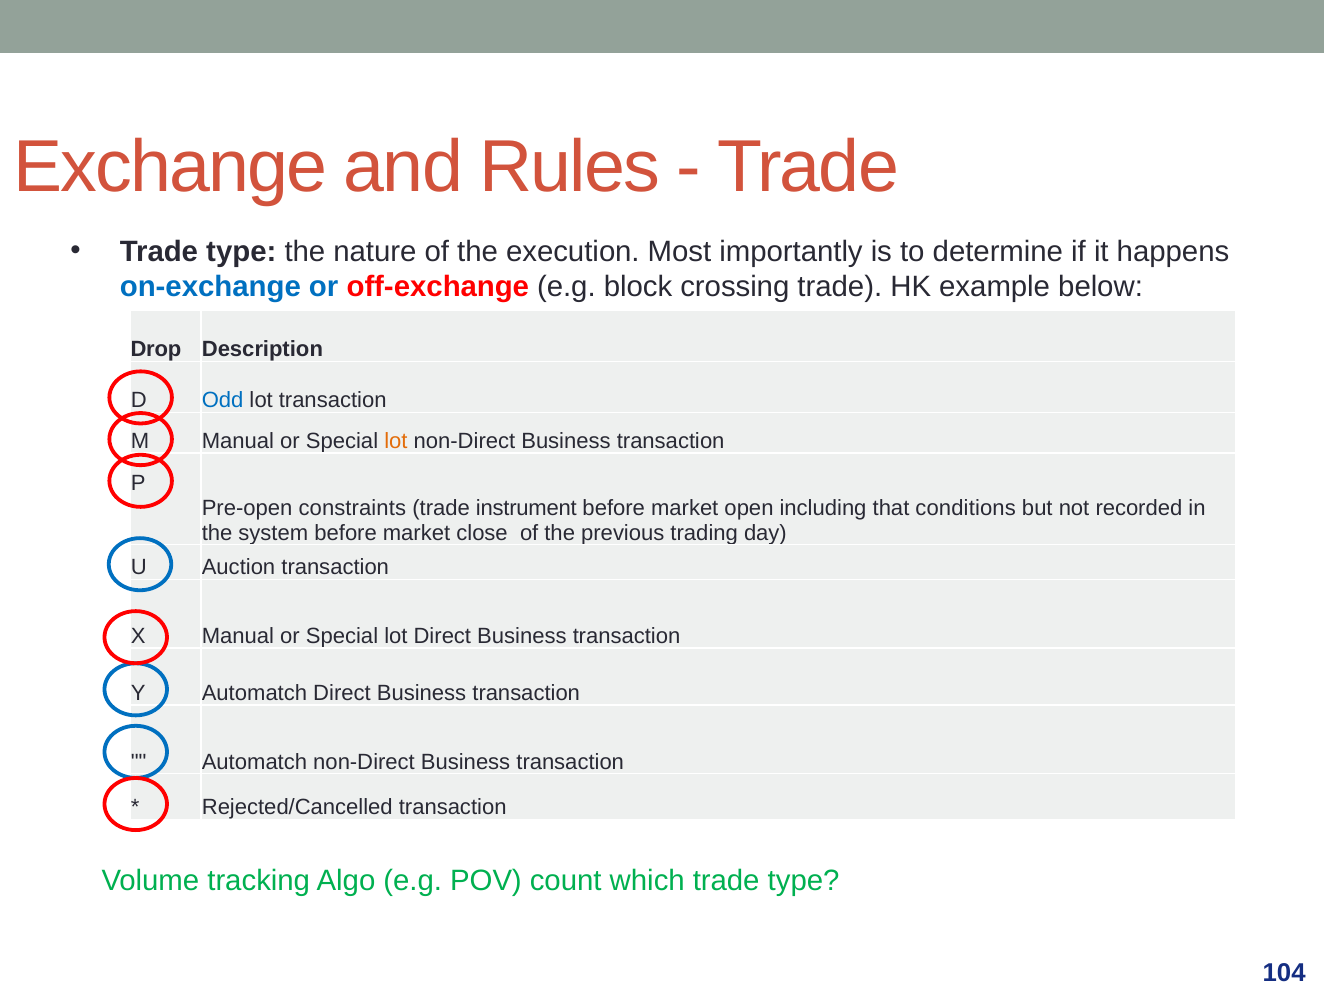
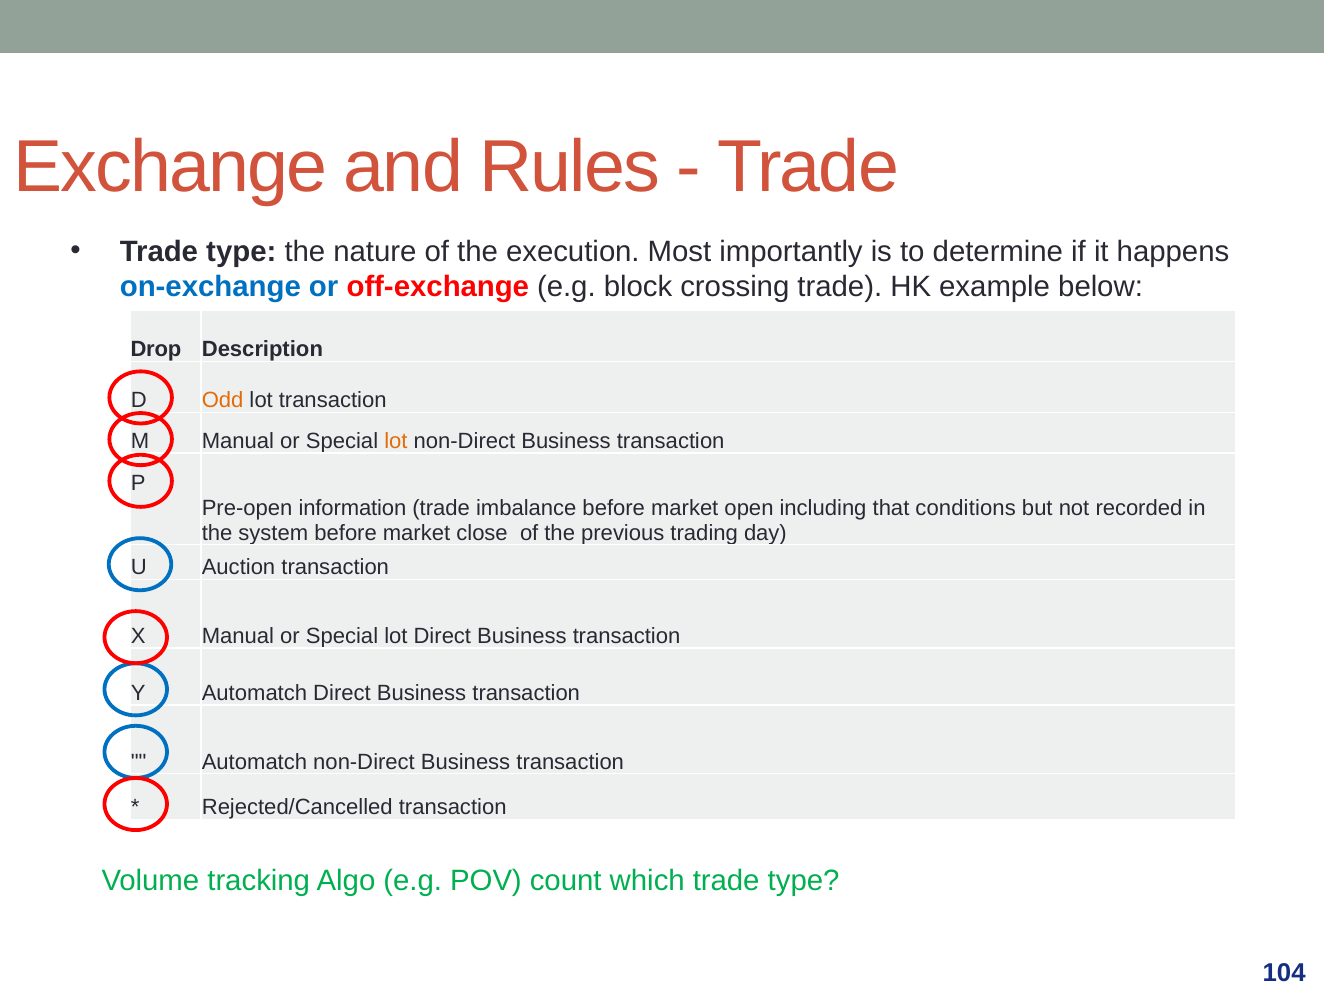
Odd colour: blue -> orange
constraints: constraints -> information
instrument: instrument -> imbalance
